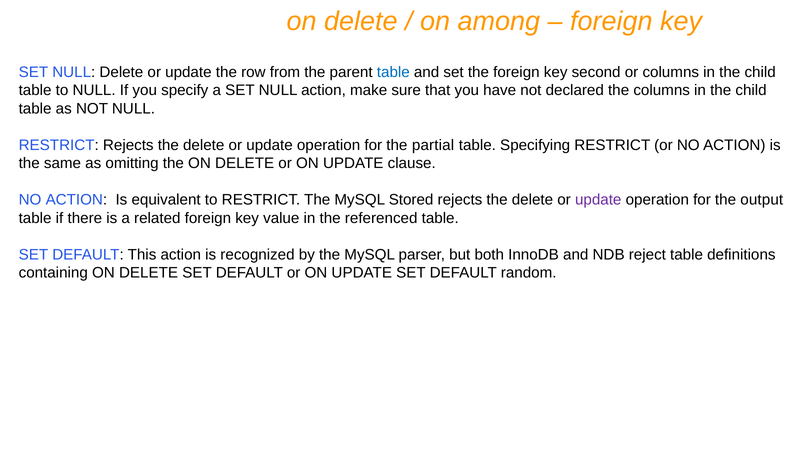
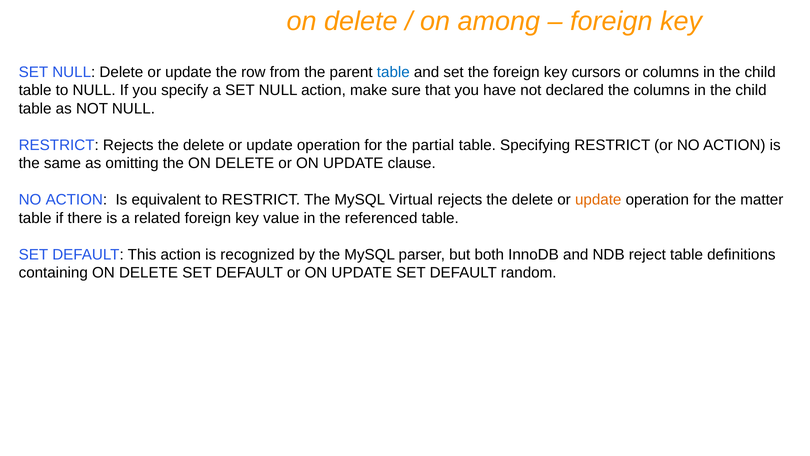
second: second -> cursors
Stored: Stored -> Virtual
update at (598, 200) colour: purple -> orange
output: output -> matter
